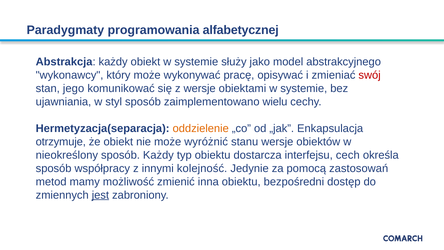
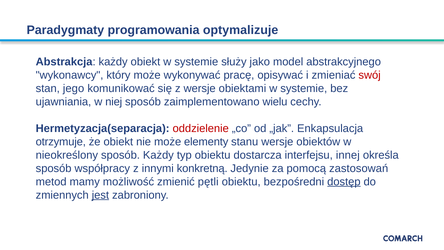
alfabetycznej: alfabetycznej -> optymalizuje
styl: styl -> niej
oddzielenie colour: orange -> red
wyróżnić: wyróżnić -> elementy
cech: cech -> innej
kolejność: kolejność -> konkretną
inna: inna -> pętli
dostęp underline: none -> present
